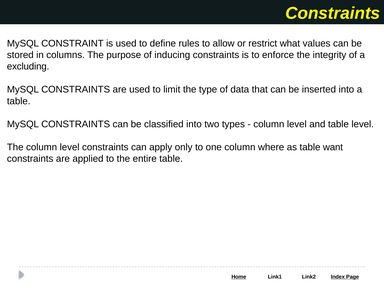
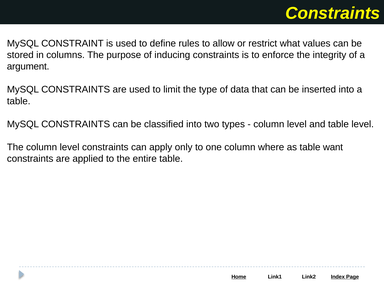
excluding: excluding -> argument
